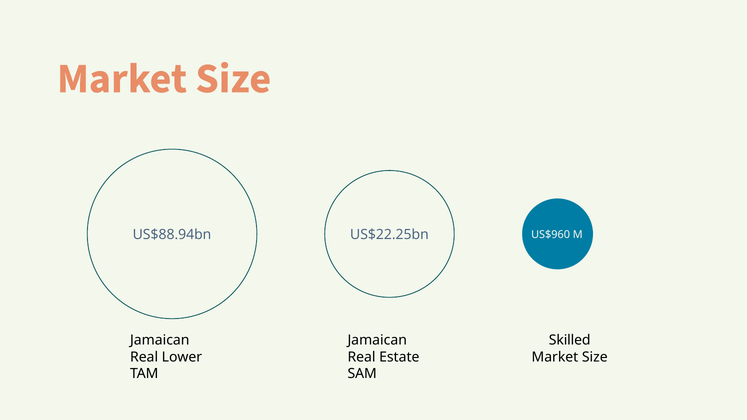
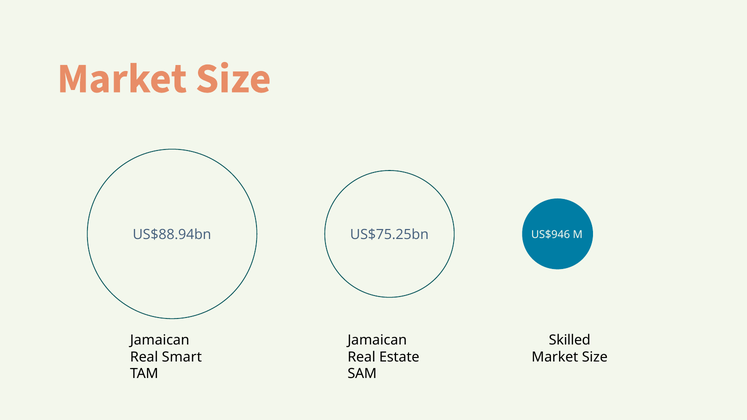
US$22.25bn: US$22.25bn -> US$75.25bn
US$960: US$960 -> US$946
Lower: Lower -> Smart
